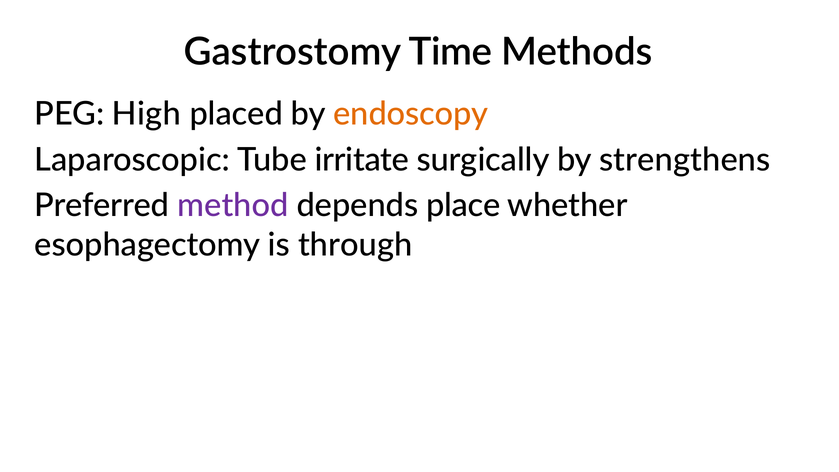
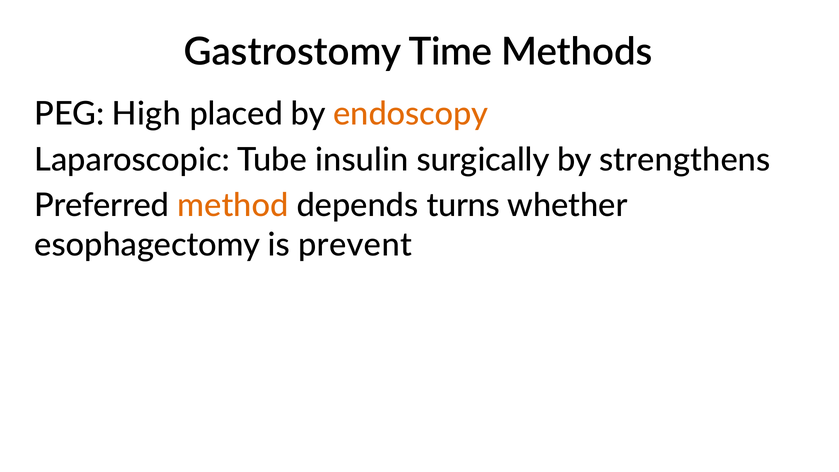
irritate: irritate -> insulin
method colour: purple -> orange
place: place -> turns
through: through -> prevent
